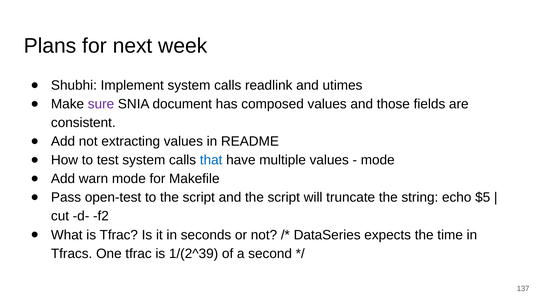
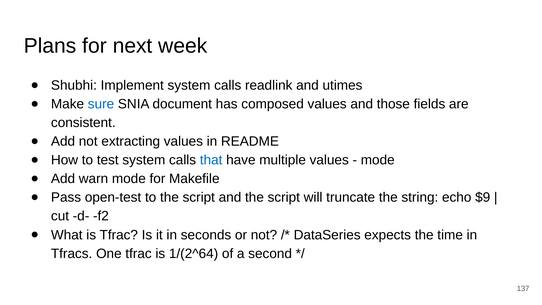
sure colour: purple -> blue
$5: $5 -> $9
1/(2^39: 1/(2^39 -> 1/(2^64
